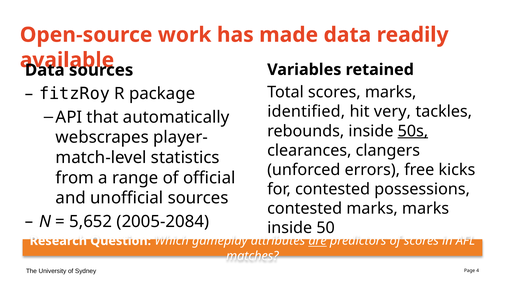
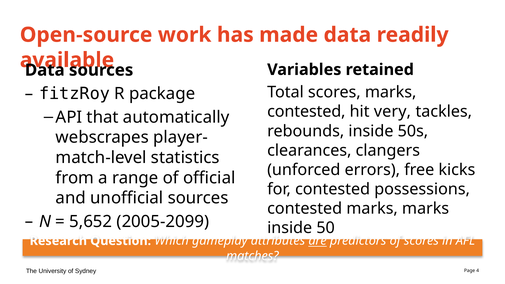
identified at (306, 112): identified -> contested
50s underline: present -> none
2005-2084: 2005-2084 -> 2005-2099
